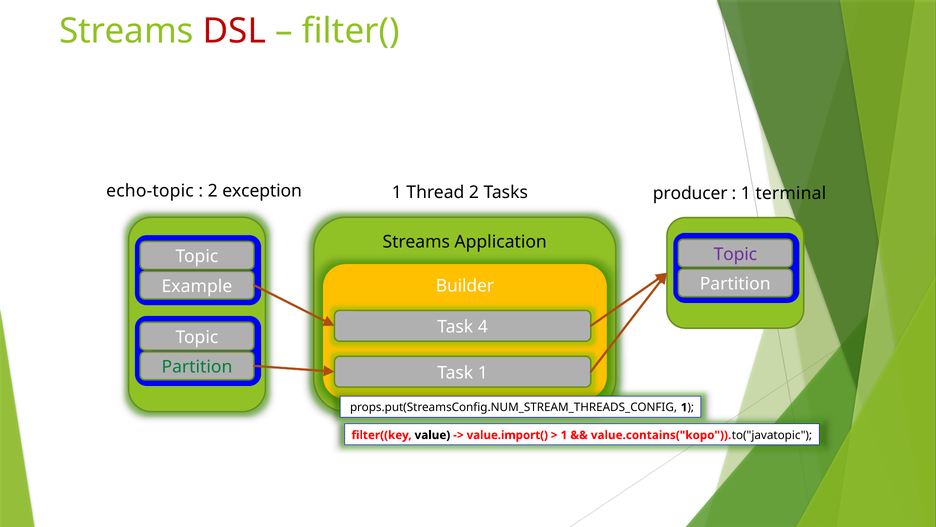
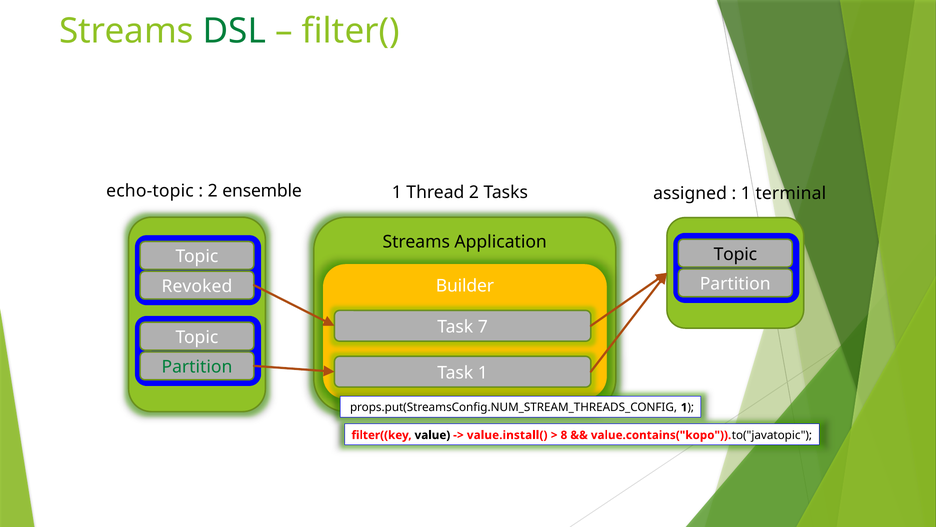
DSL colour: red -> green
exception: exception -> ensemble
producer: producer -> assigned
Topic at (735, 254) colour: purple -> black
Example: Example -> Revoked
4: 4 -> 7
value.import(: value.import( -> value.install(
1 at (564, 435): 1 -> 8
